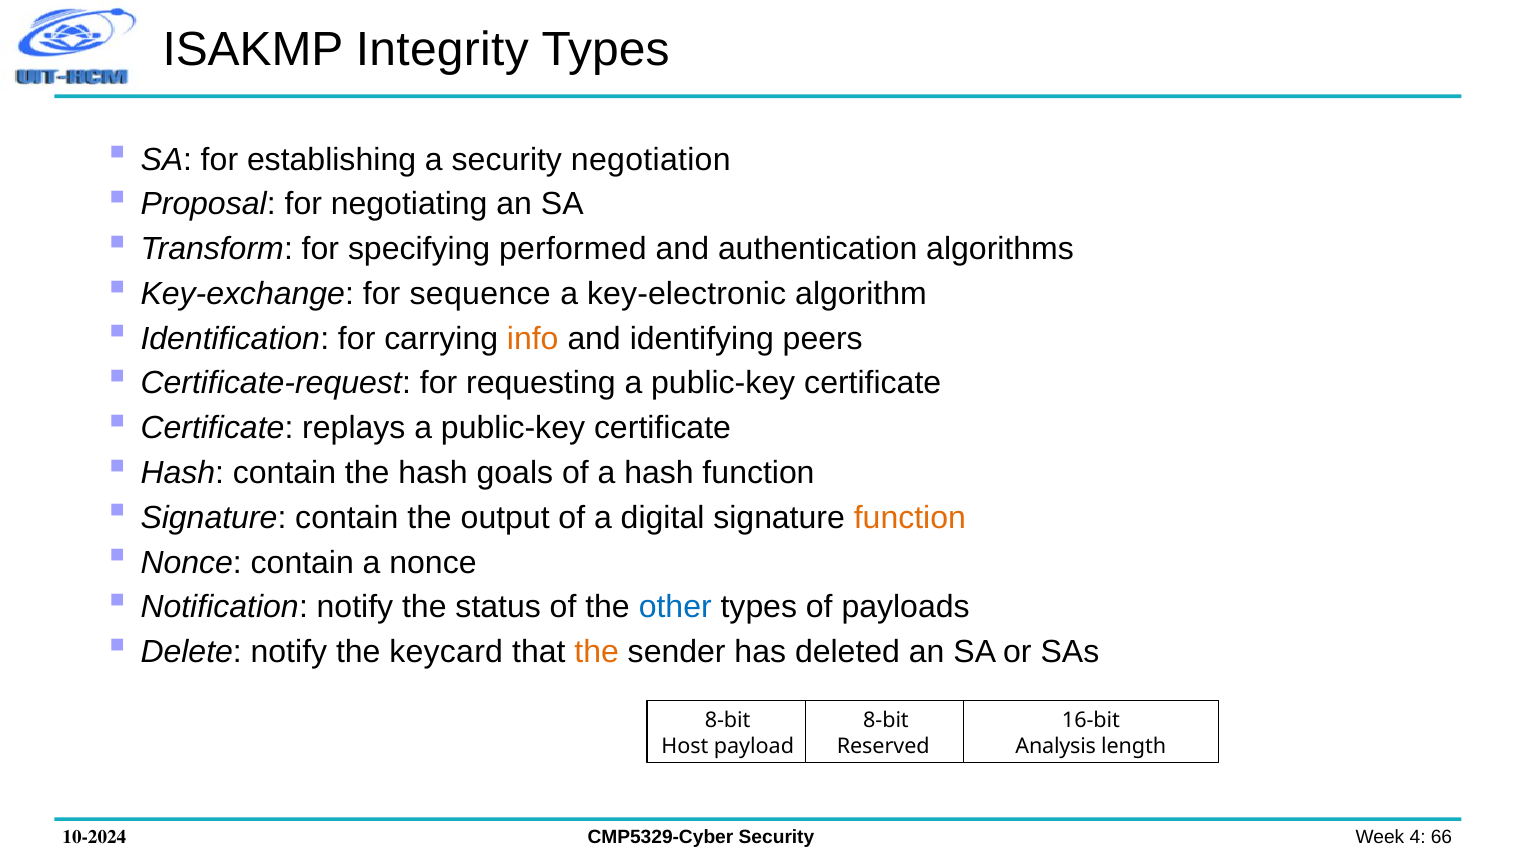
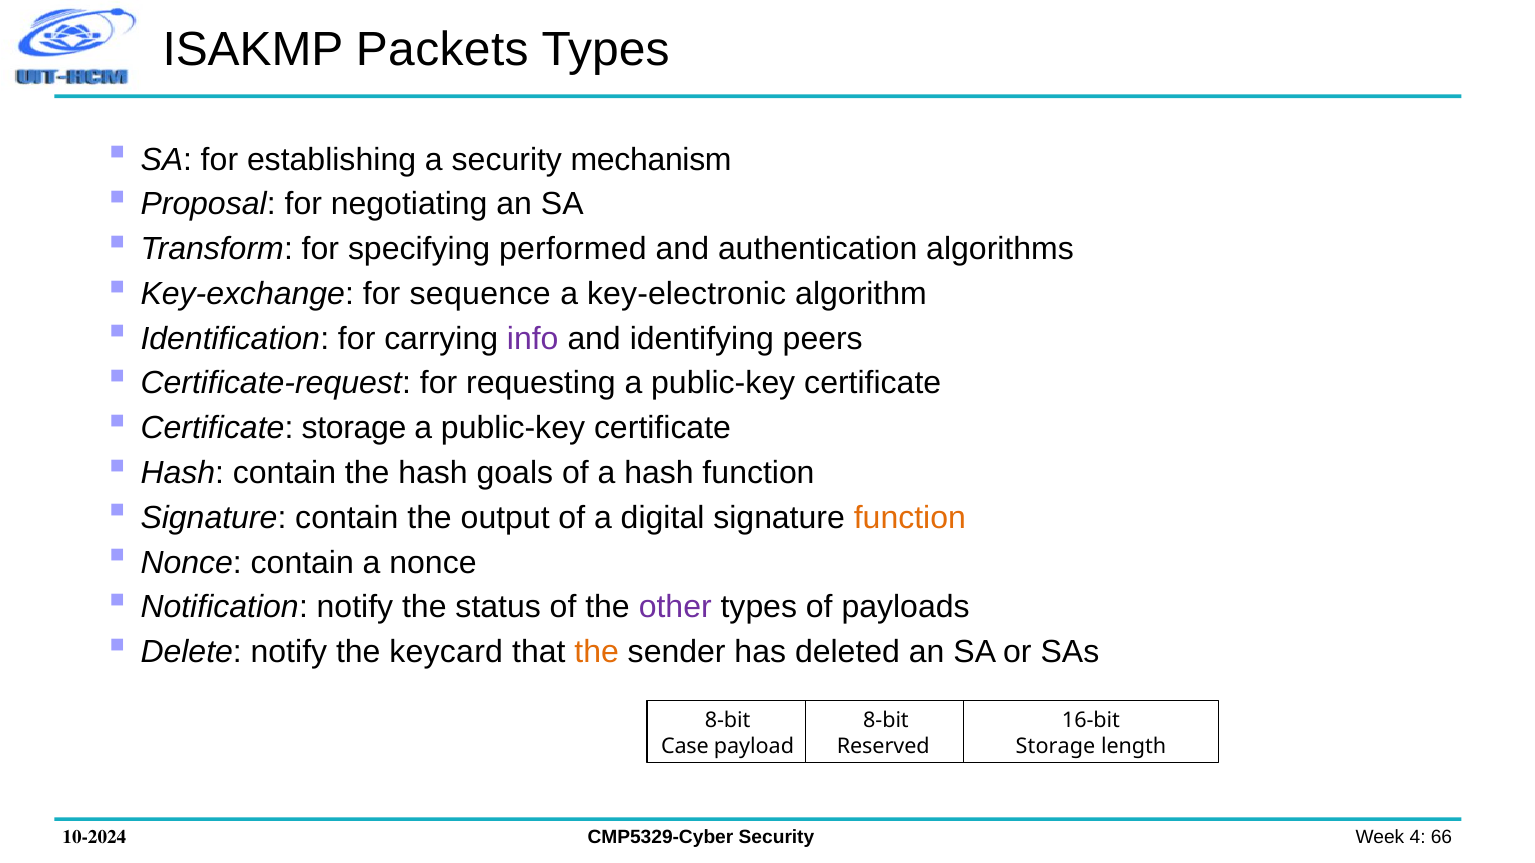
Integrity: Integrity -> Packets
negotiation: negotiation -> mechanism
info colour: orange -> purple
Certificate replays: replays -> storage
other colour: blue -> purple
Host: Host -> Case
Analysis at (1056, 746): Analysis -> Storage
